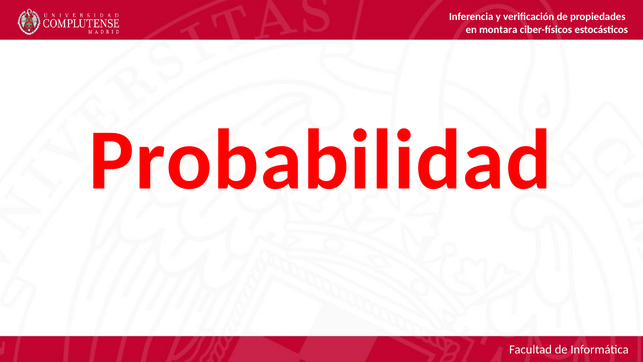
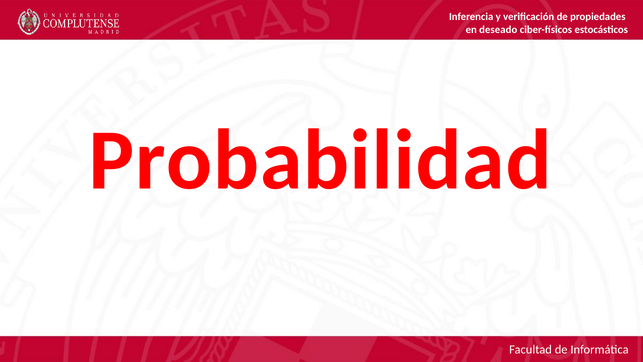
montara: montara -> deseado
